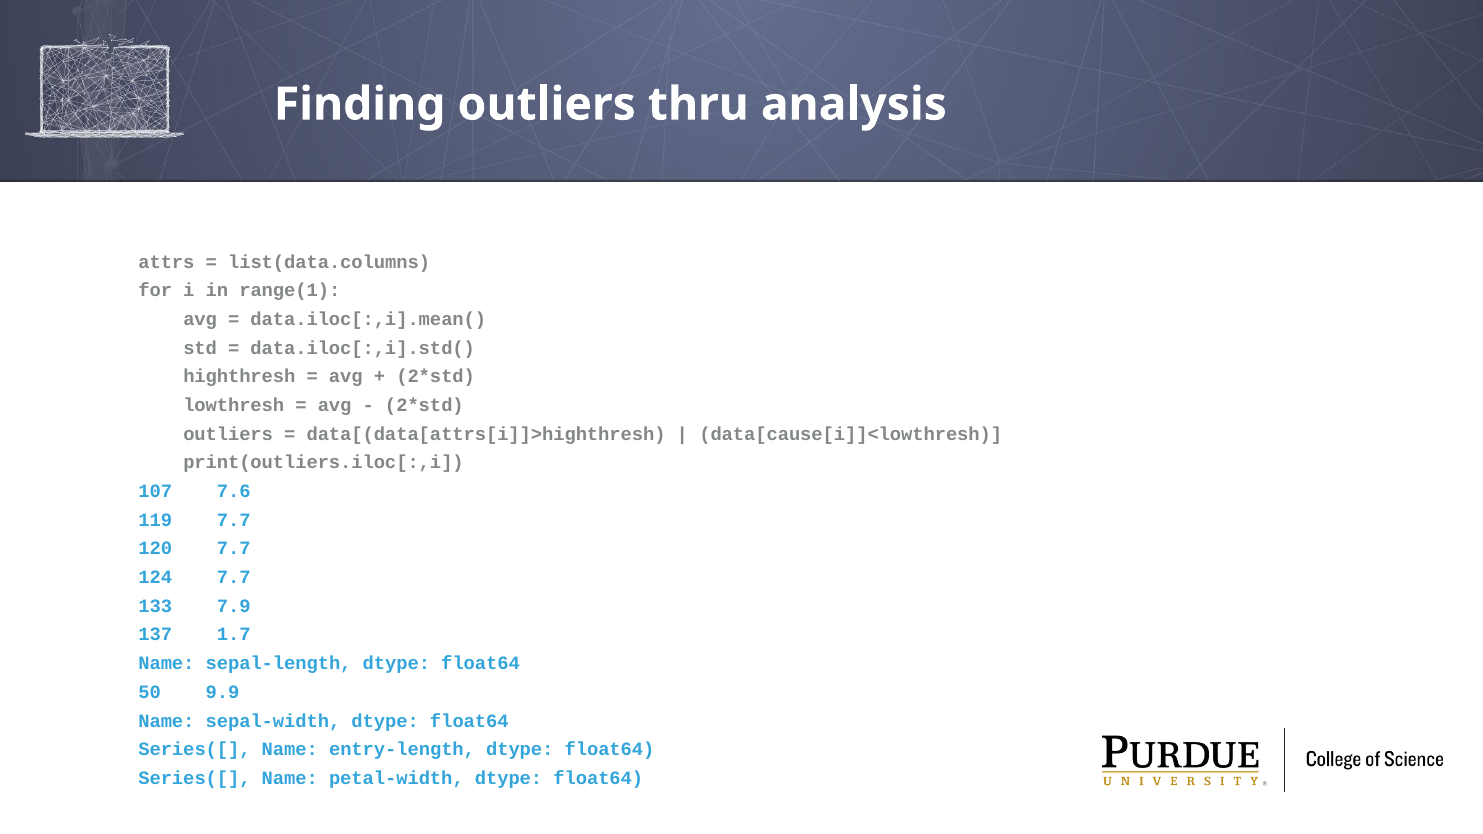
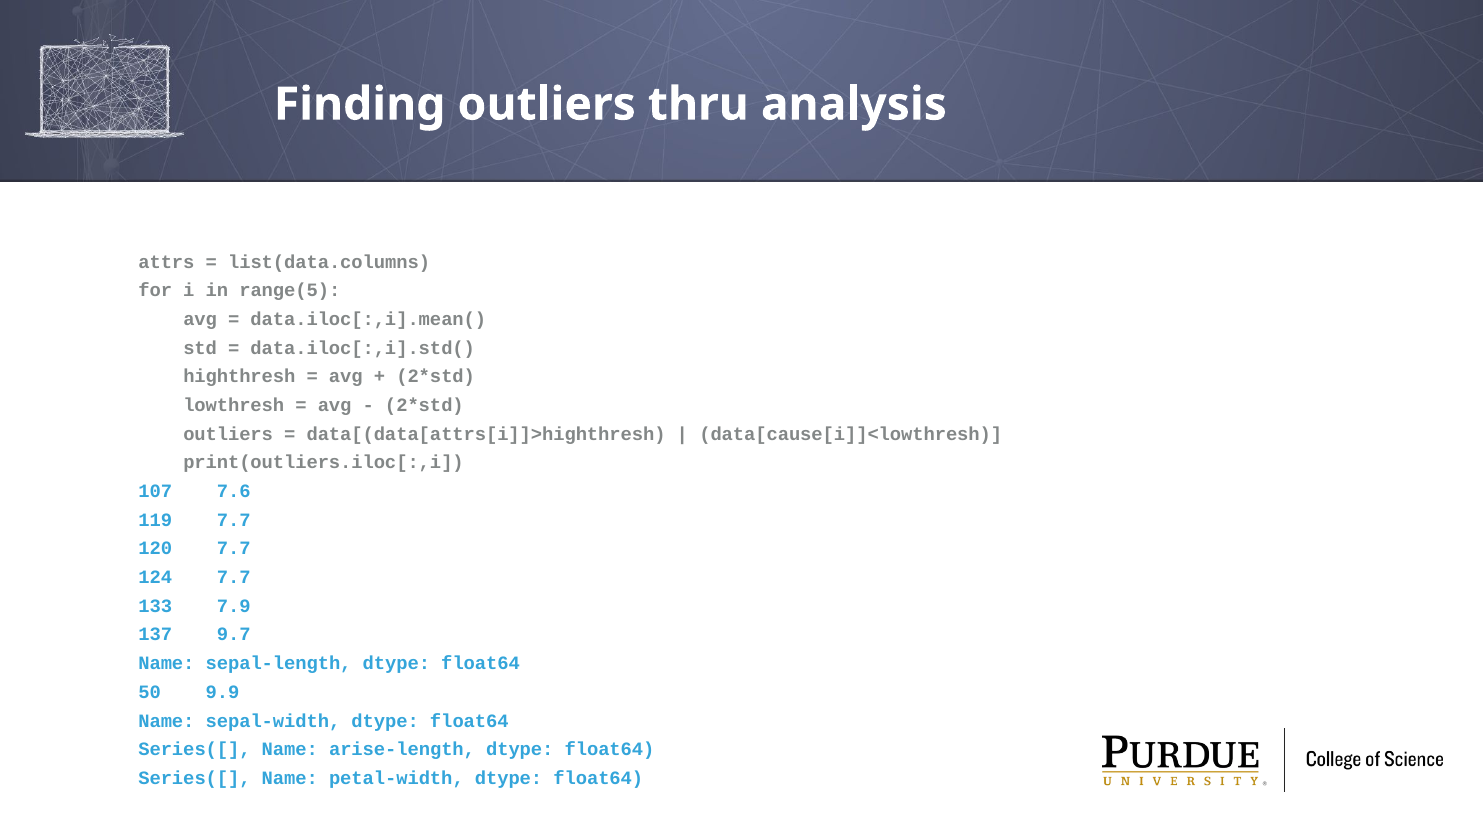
range(1: range(1 -> range(5
1.7: 1.7 -> 9.7
entry-length: entry-length -> arise-length
